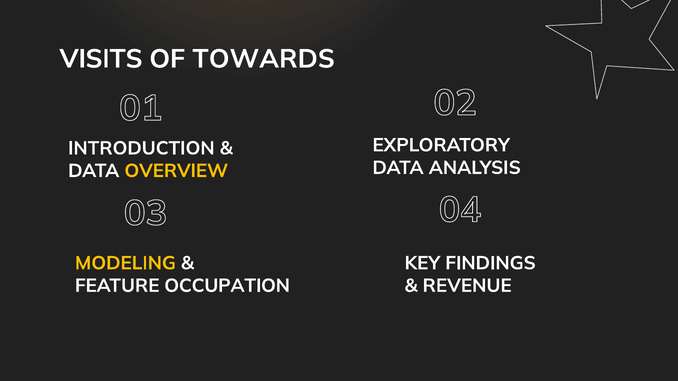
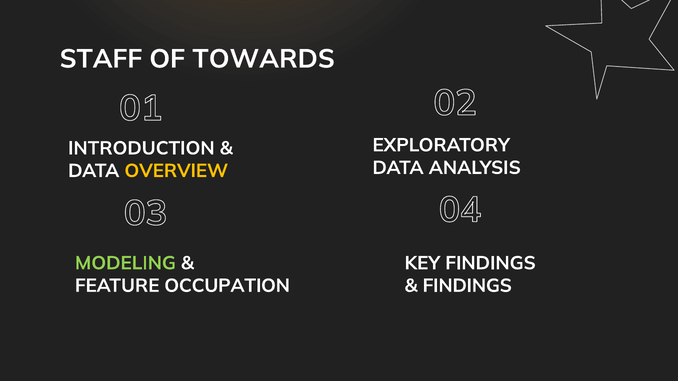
VISITS: VISITS -> STAFF
MODELING colour: yellow -> light green
REVENUE at (467, 286): REVENUE -> FINDINGS
